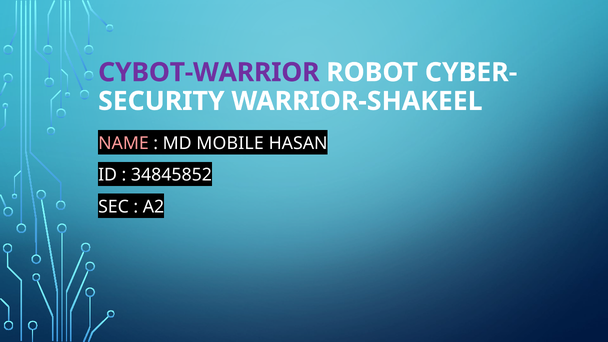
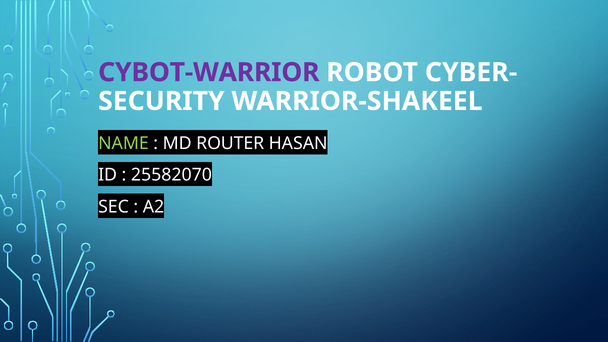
NAME colour: pink -> light green
MOBILE: MOBILE -> ROUTER
34845852: 34845852 -> 25582070
